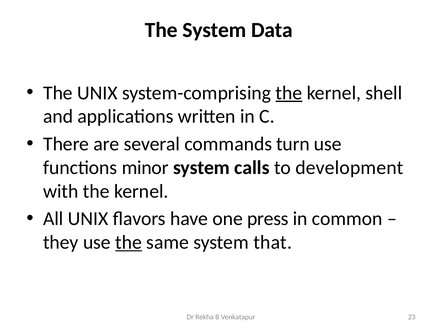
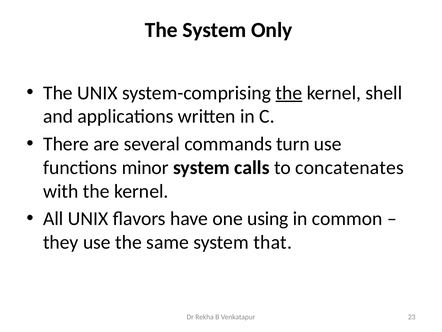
Data: Data -> Only
development: development -> concatenates
press: press -> using
the at (129, 242) underline: present -> none
